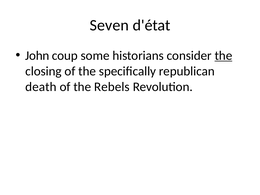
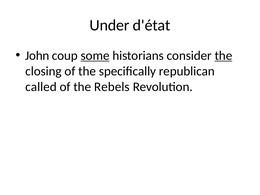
Seven: Seven -> Under
some underline: none -> present
death: death -> called
